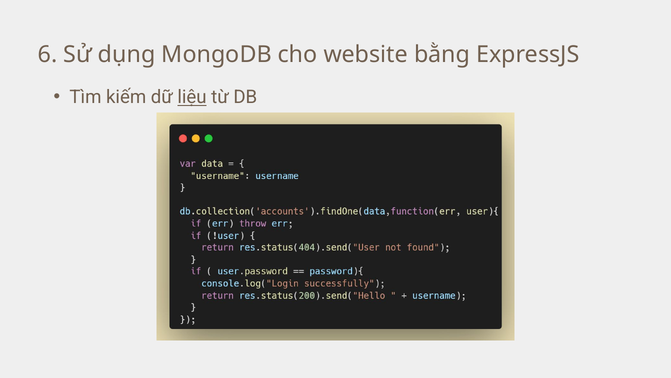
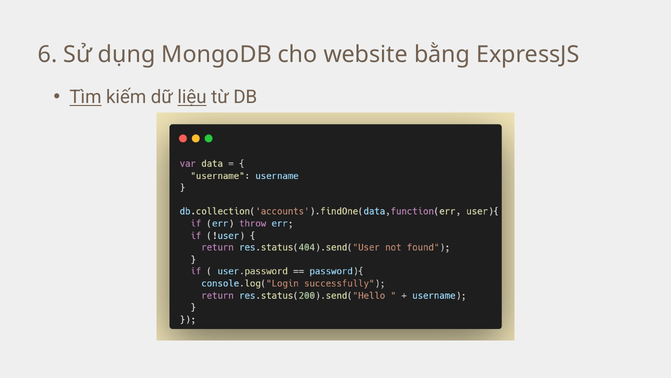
Tìm underline: none -> present
